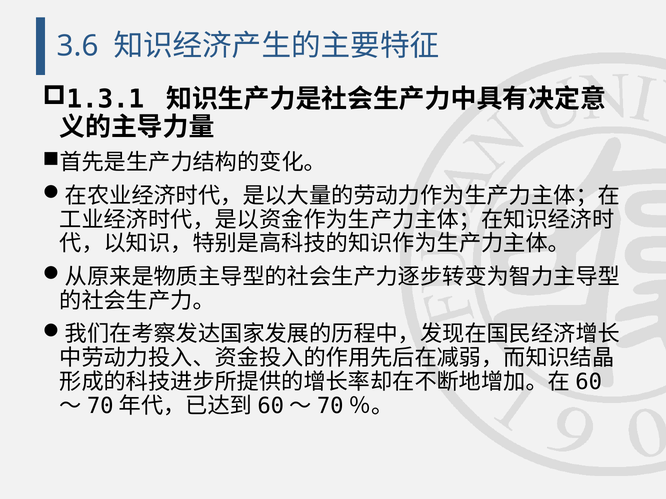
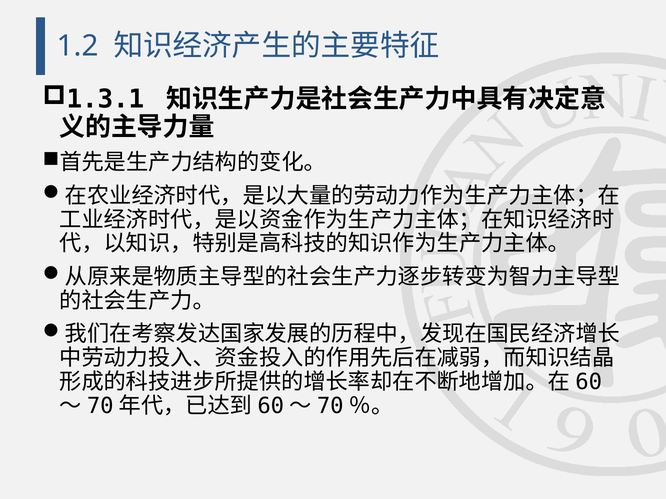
3.6: 3.6 -> 1.2
